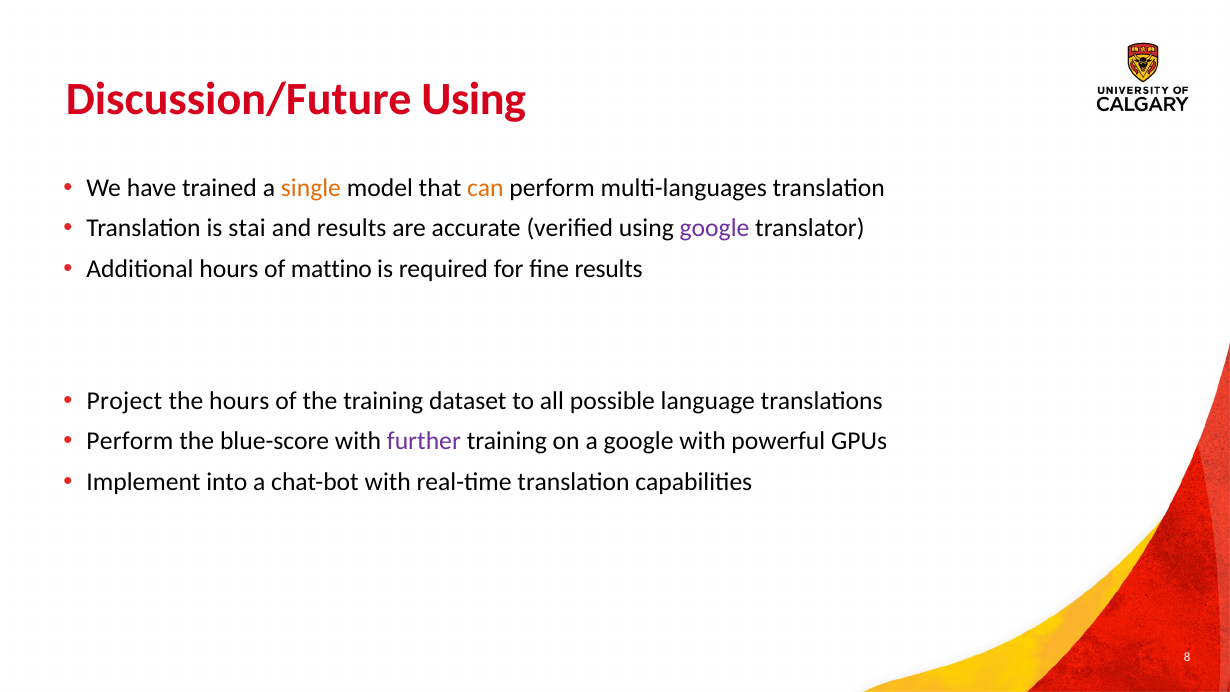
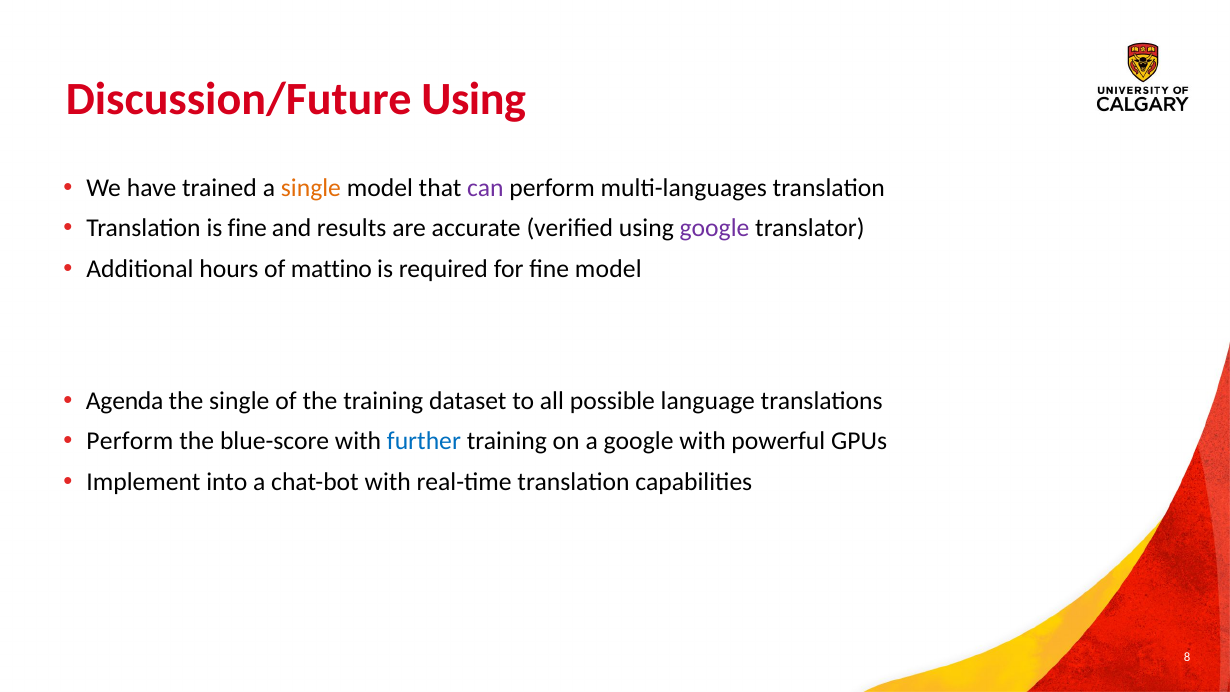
can colour: orange -> purple
is stai: stai -> fine
fine results: results -> model
Project: Project -> Agenda
the hours: hours -> single
further colour: purple -> blue
